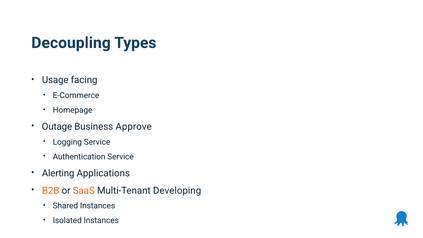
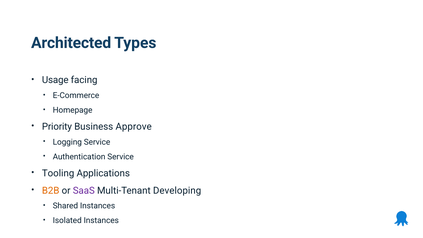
Decoupling: Decoupling -> Architected
Outage: Outage -> Priority
Alerting: Alerting -> Tooling
SaaS colour: orange -> purple
